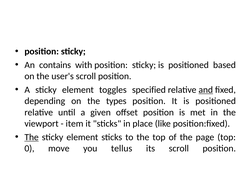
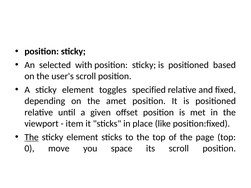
contains: contains -> selected
and underline: present -> none
types: types -> amet
tellus: tellus -> space
